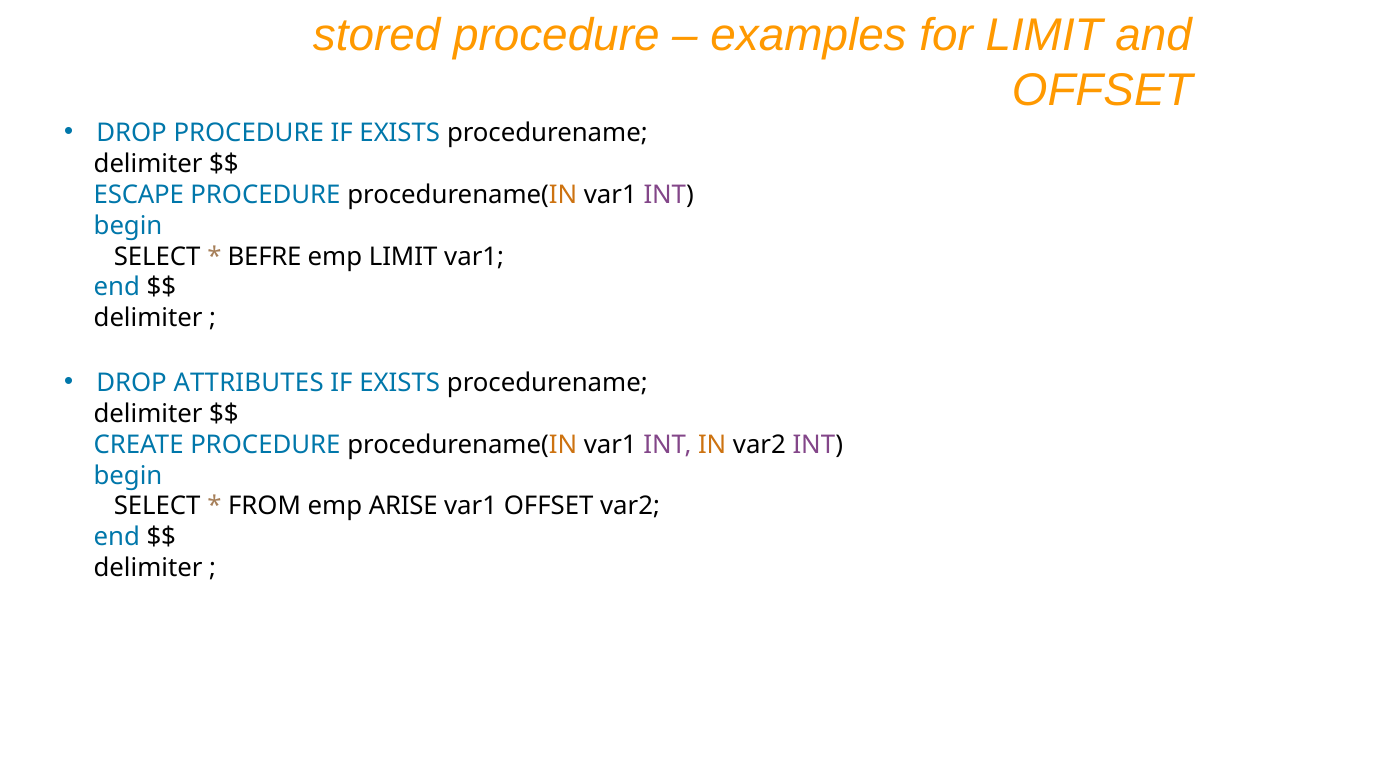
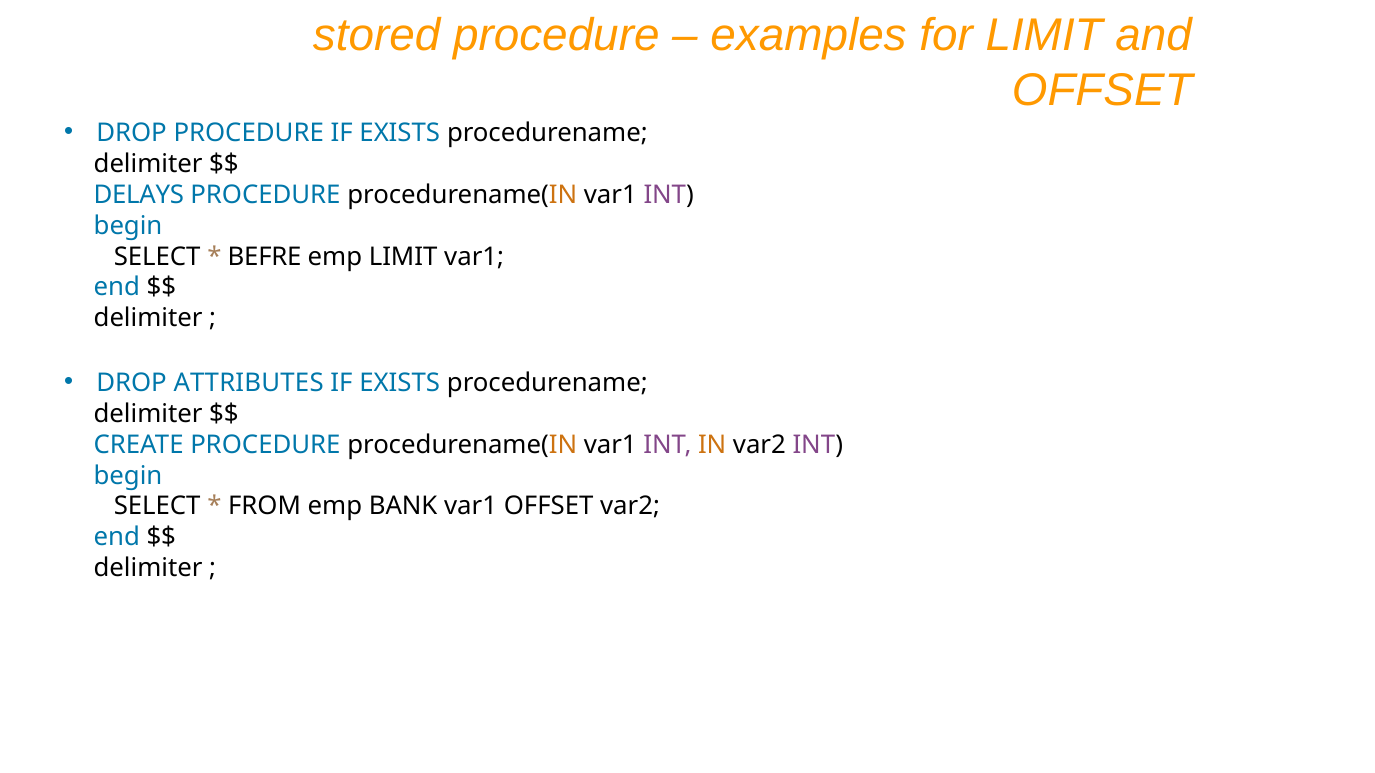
ESCAPE: ESCAPE -> DELAYS
ARISE: ARISE -> BANK
